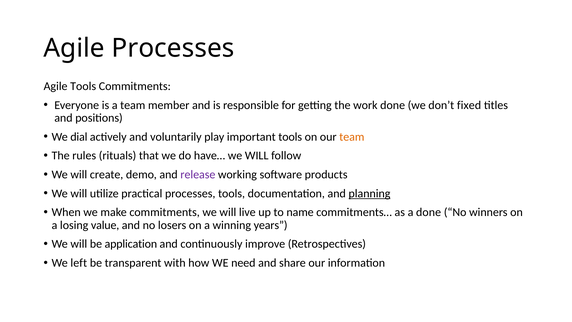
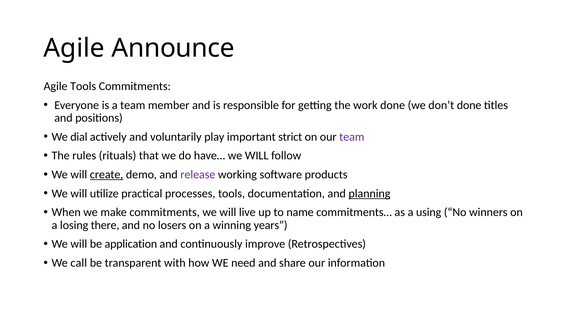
Agile Processes: Processes -> Announce
don’t fixed: fixed -> done
important tools: tools -> strict
team at (352, 137) colour: orange -> purple
create underline: none -> present
a done: done -> using
value: value -> there
left: left -> call
